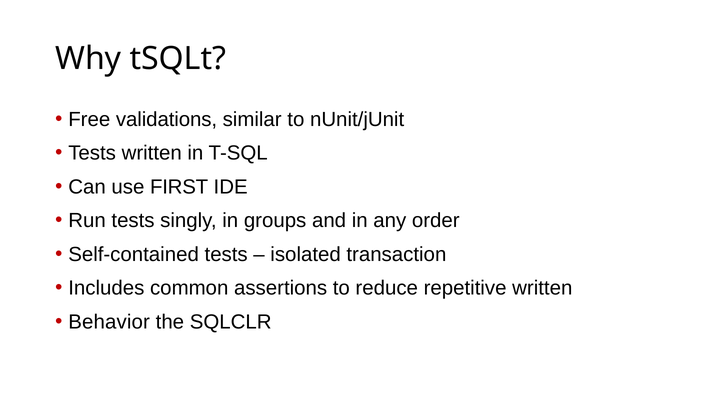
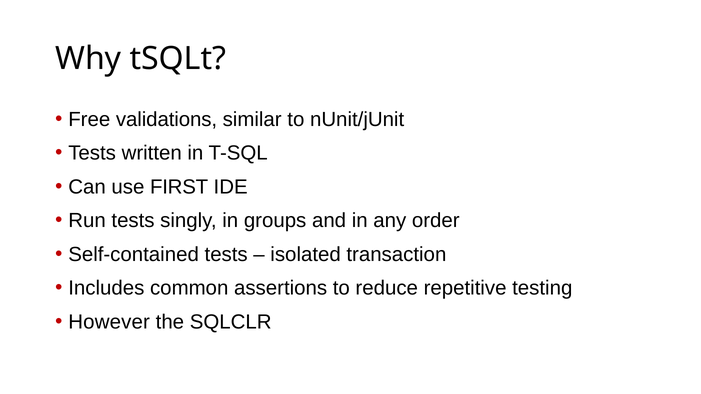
repetitive written: written -> testing
Behavior: Behavior -> However
